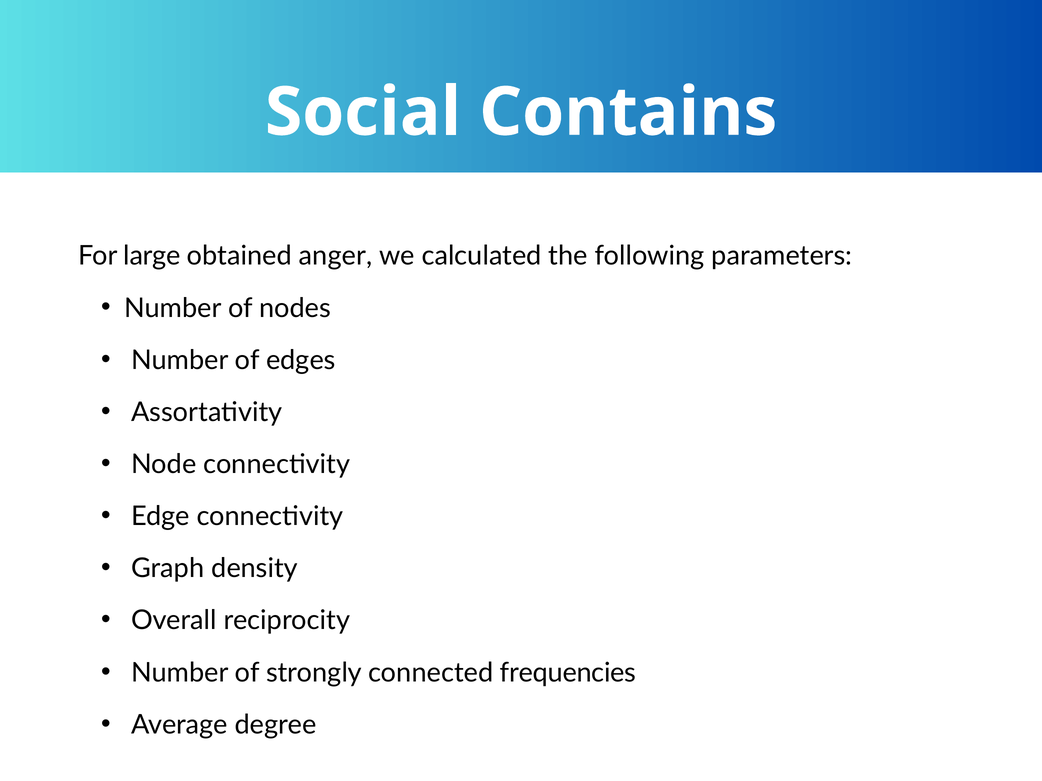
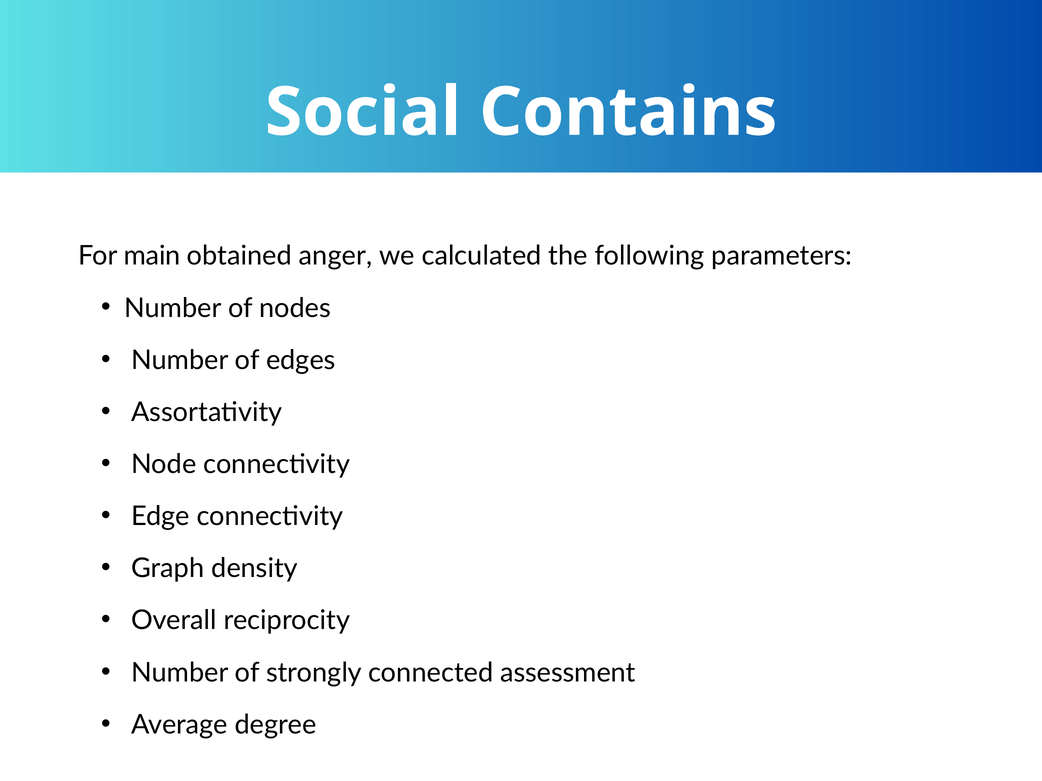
large: large -> main
frequencies: frequencies -> assessment
